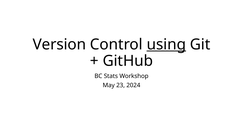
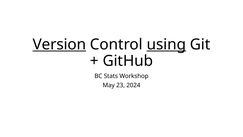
Version underline: none -> present
